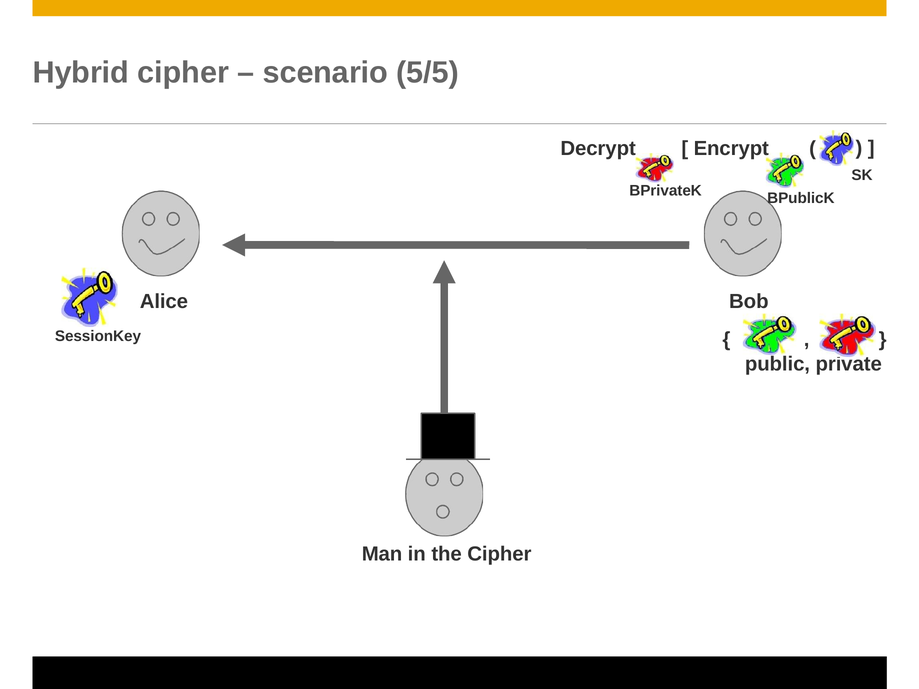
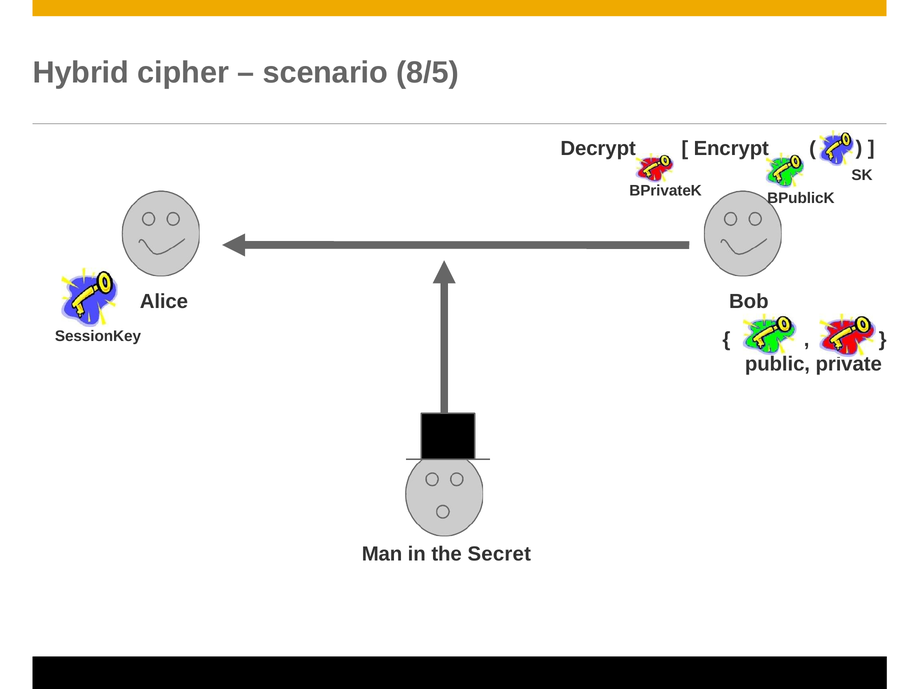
5/5: 5/5 -> 8/5
the Cipher: Cipher -> Secret
